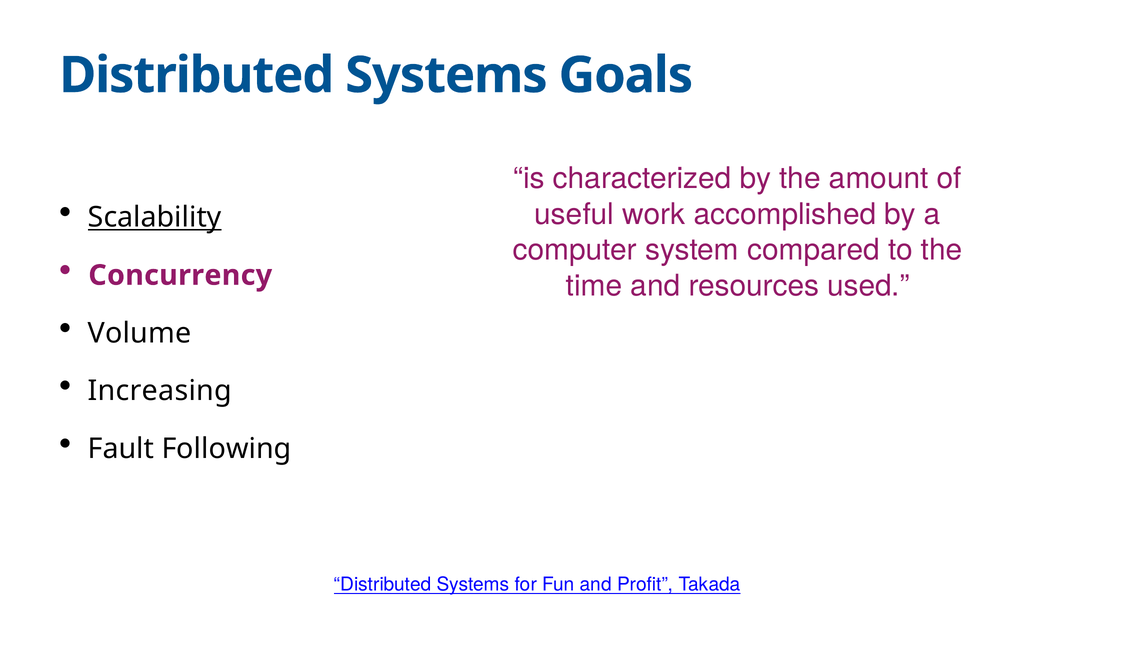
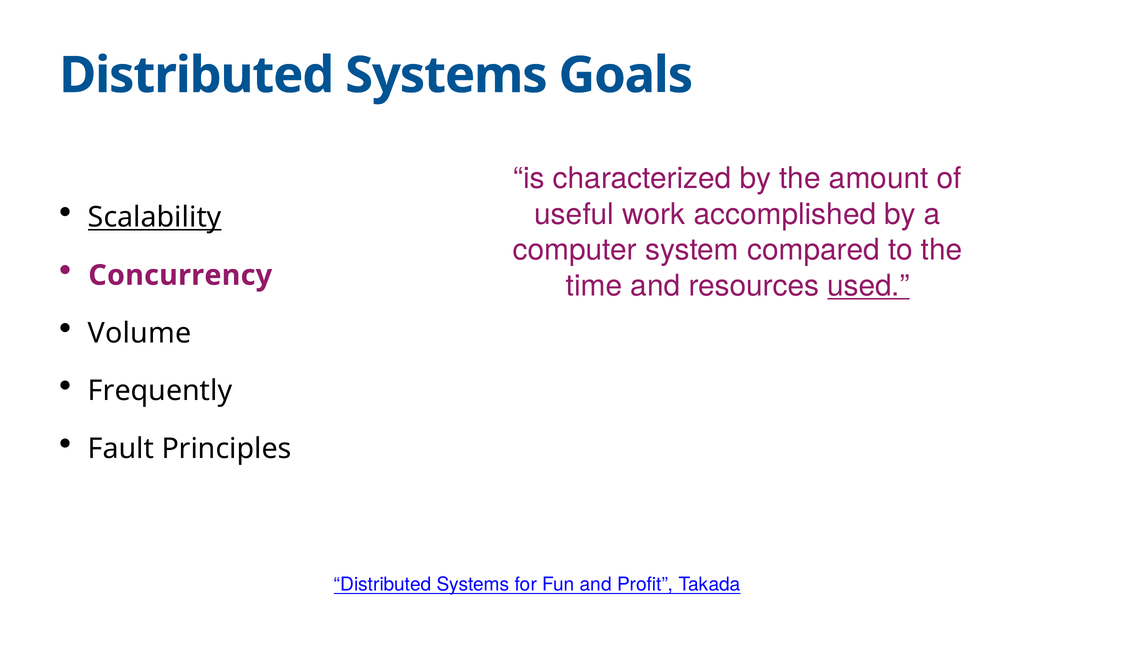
used underline: none -> present
Increasing: Increasing -> Frequently
Following: Following -> Principles
